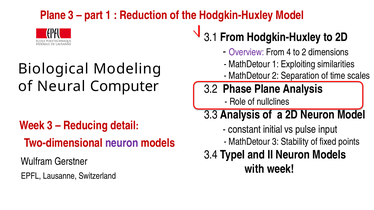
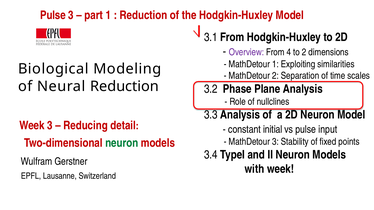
Plane at (53, 15): Plane -> Pulse
Neural Computer: Computer -> Reduction
neuron at (122, 143) colour: purple -> green
